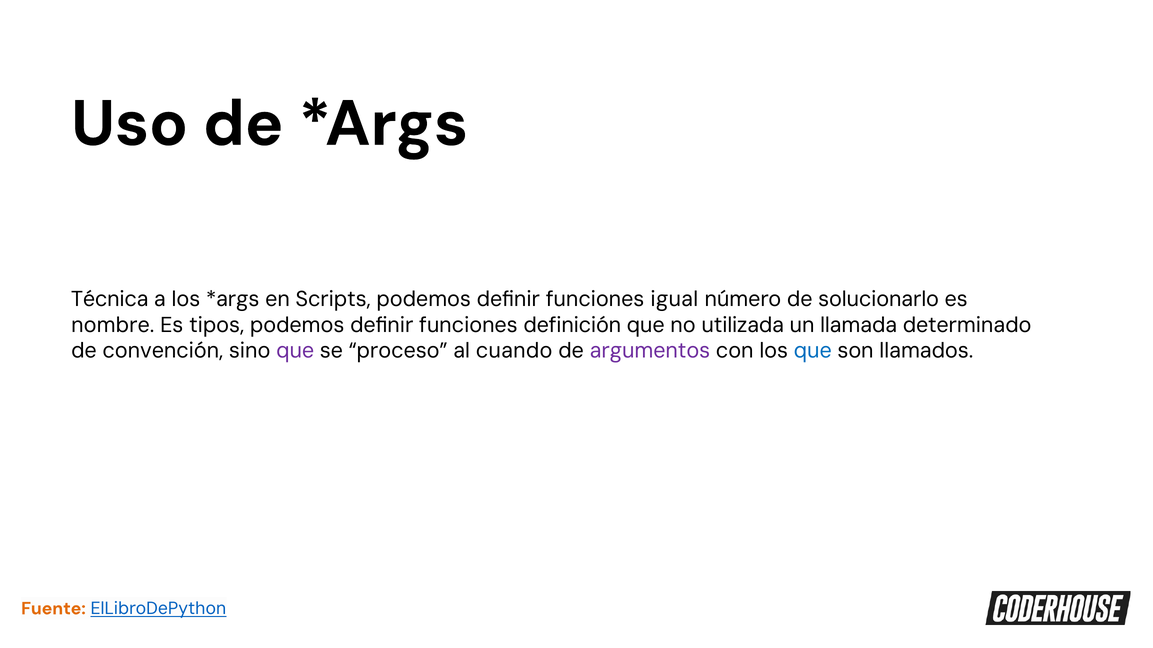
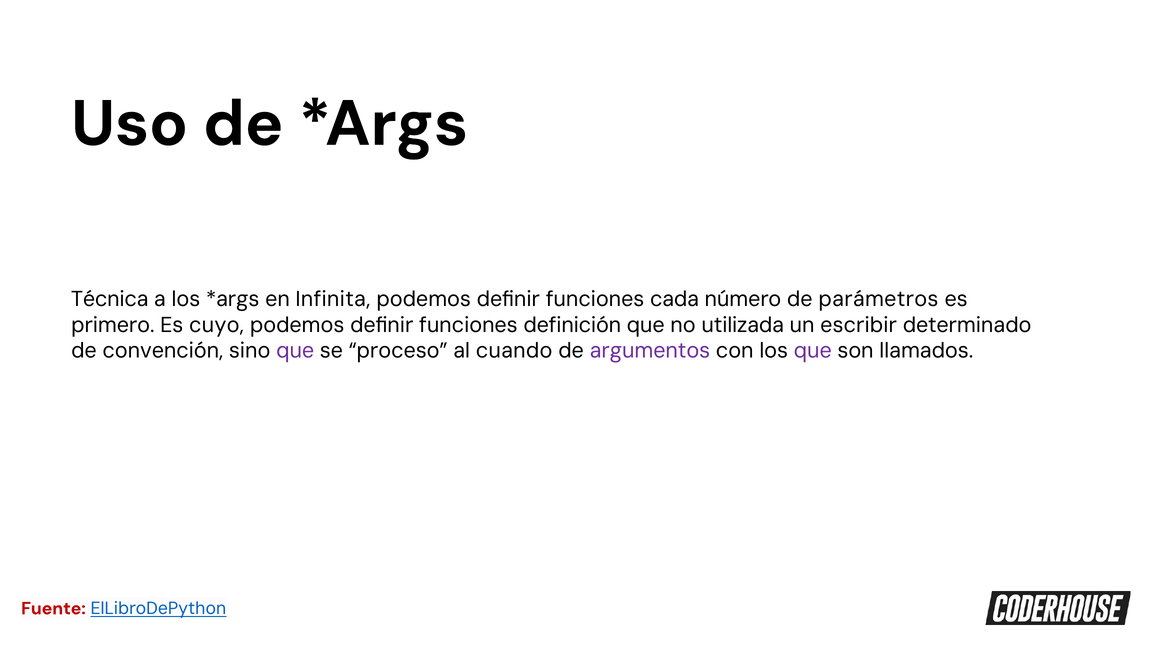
Scripts: Scripts -> Infinita
igual: igual -> cada
solucionarlo: solucionarlo -> parámetros
nombre: nombre -> primero
tipos: tipos -> cuyo
llamada: llamada -> escribir
que at (813, 351) colour: blue -> purple
Fuente colour: orange -> red
